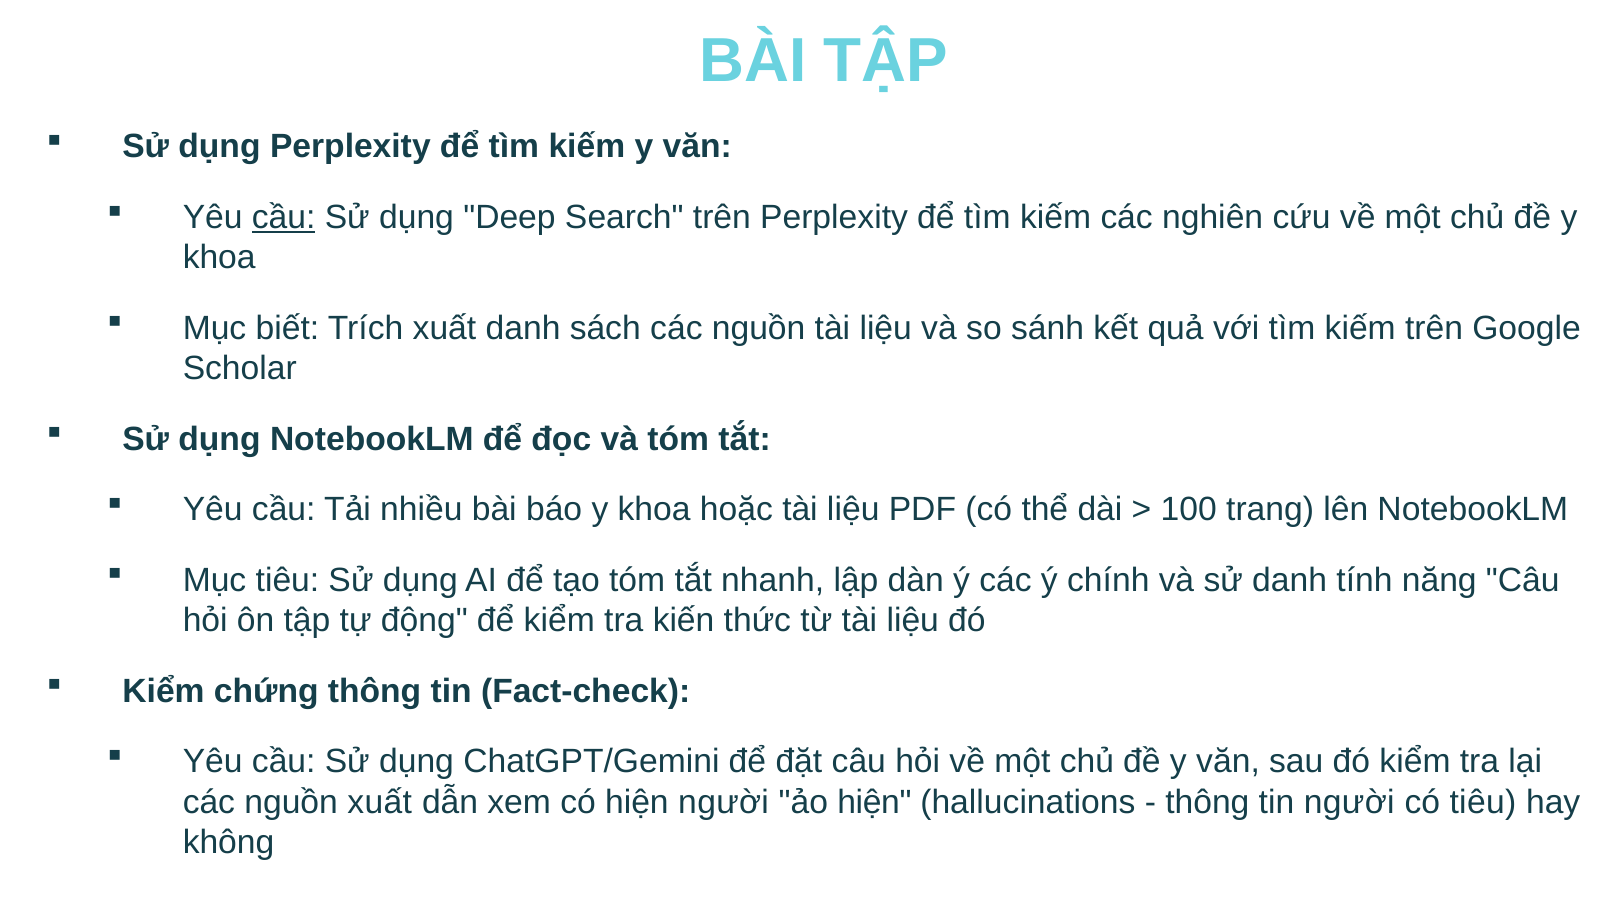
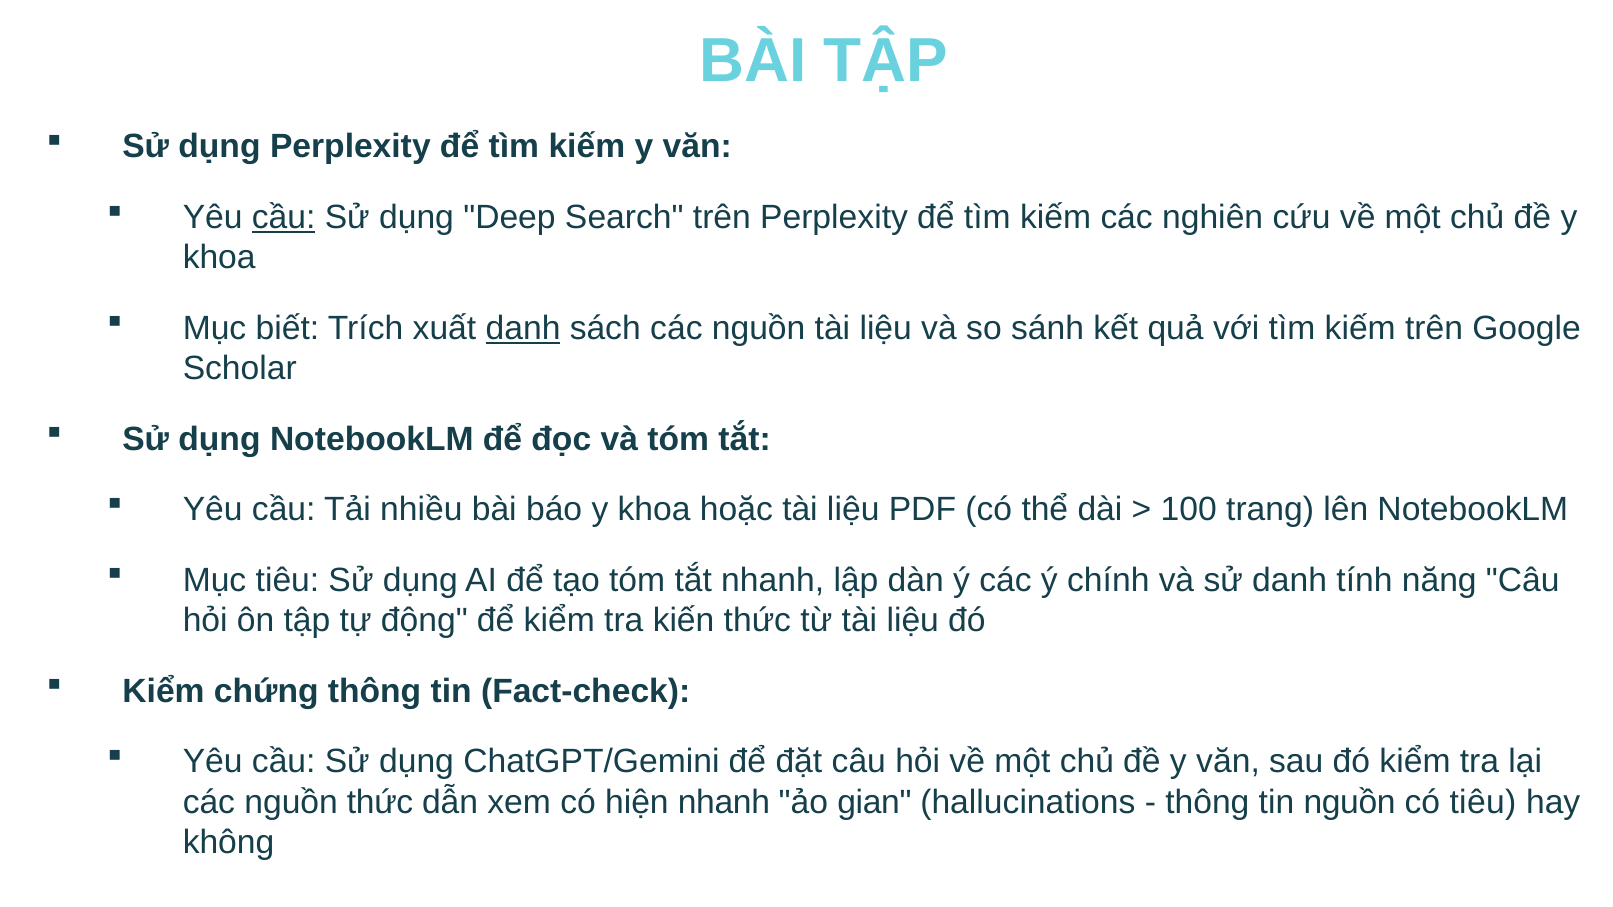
danh at (523, 328) underline: none -> present
nguồn xuất: xuất -> thức
hiện người: người -> nhanh
ảo hiện: hiện -> gian
tin người: người -> nguồn
